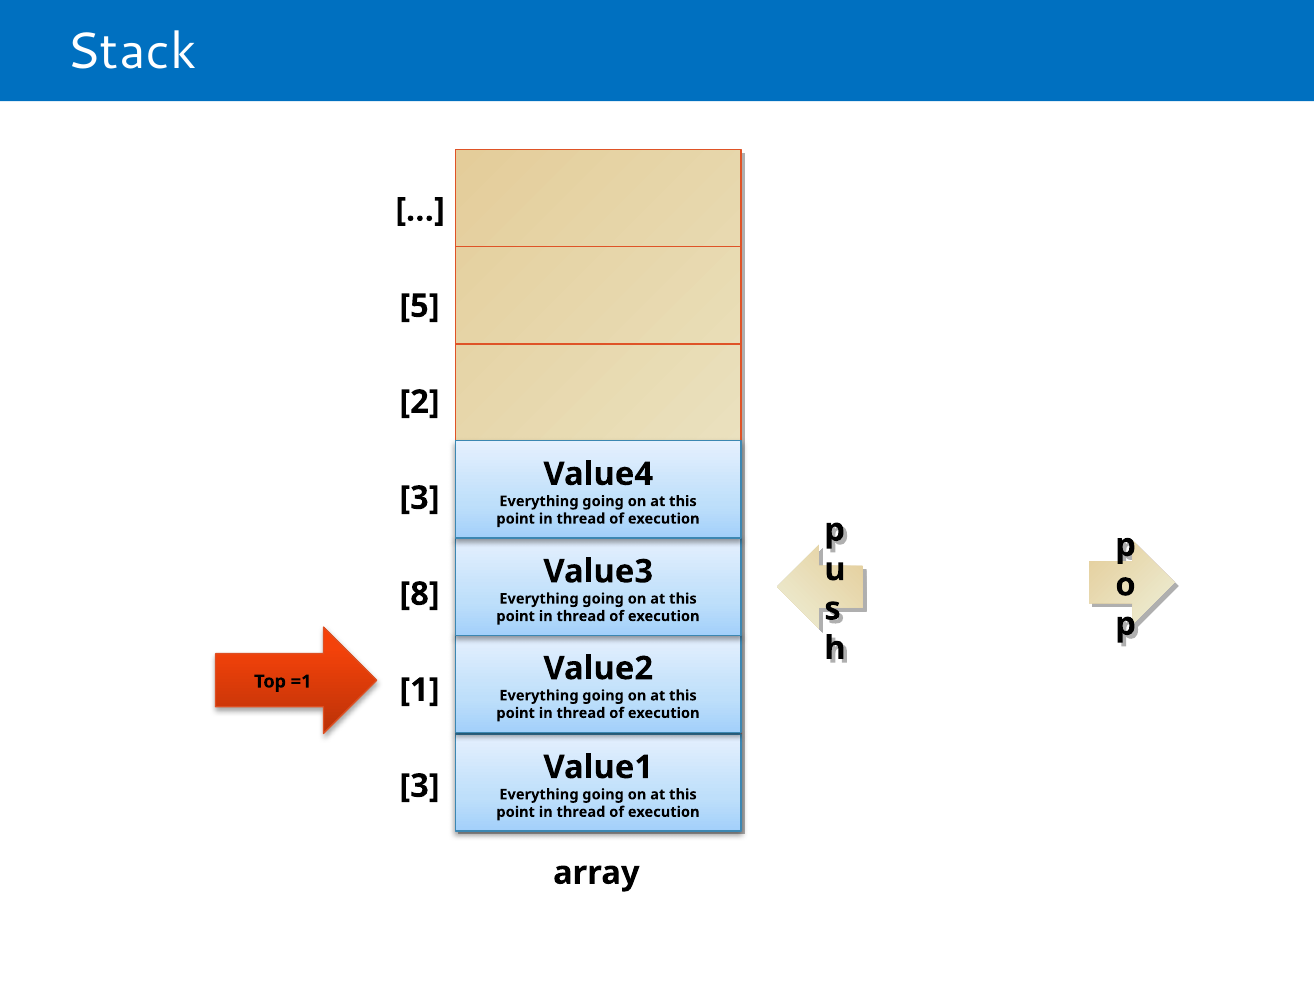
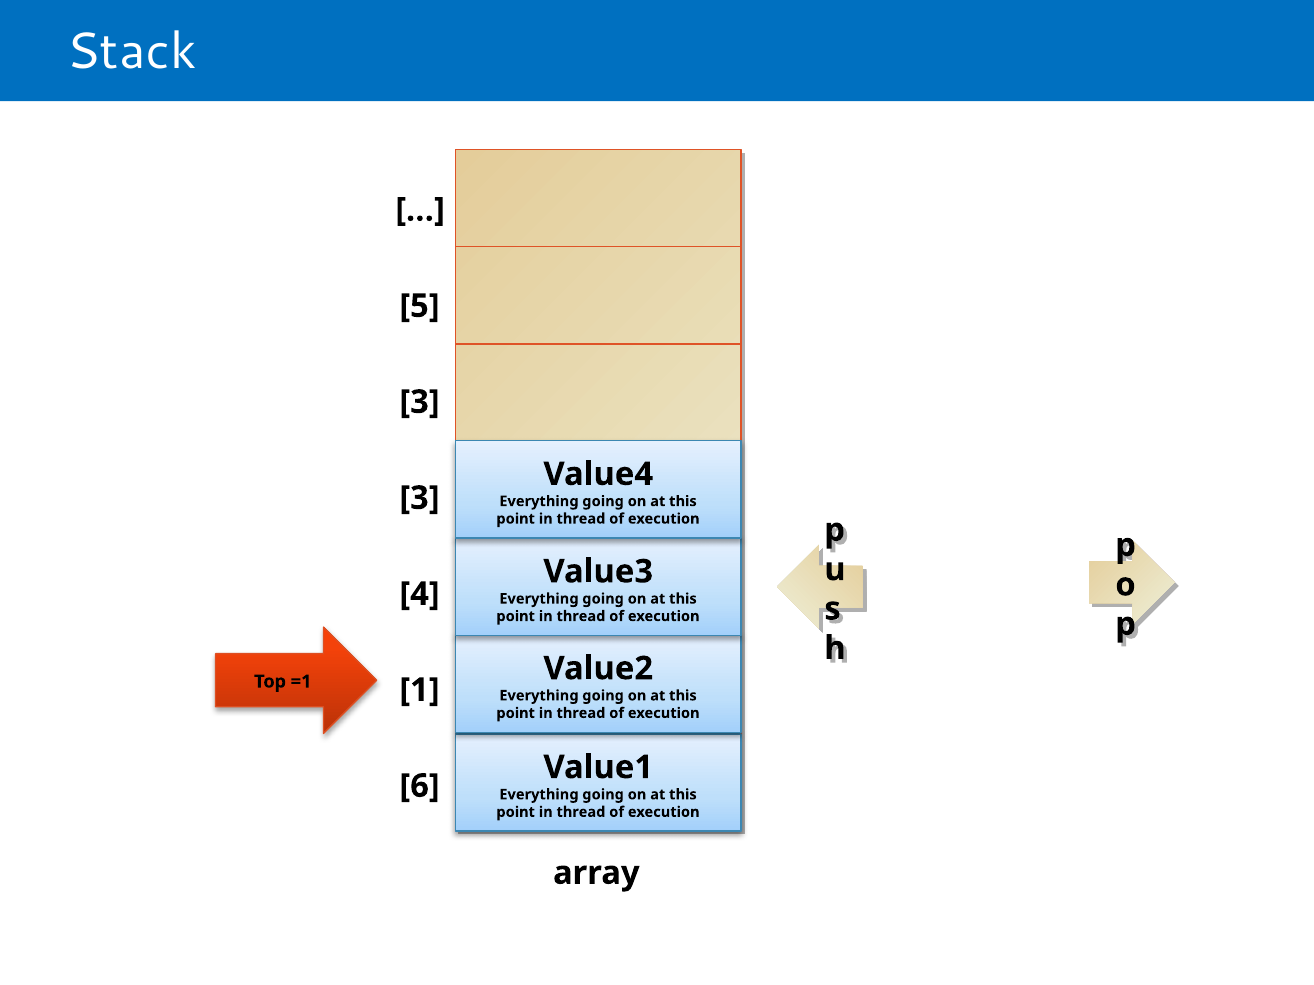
2 at (420, 402): 2 -> 3
8: 8 -> 4
3 at (420, 786): 3 -> 6
